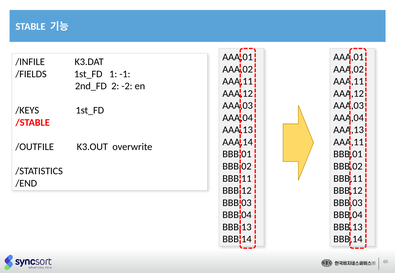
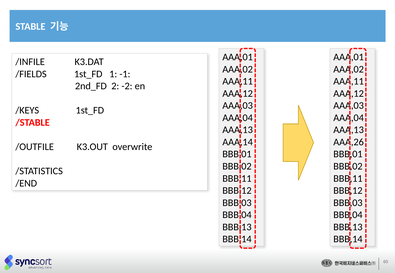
AAA,11 at (349, 142): AAA,11 -> AAA,26
